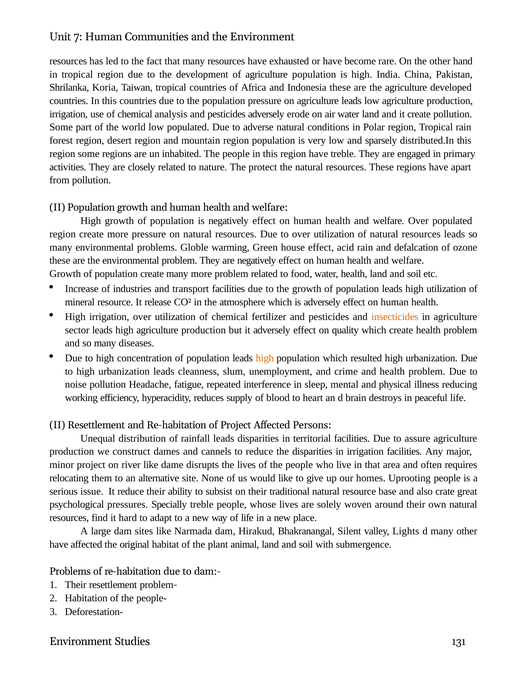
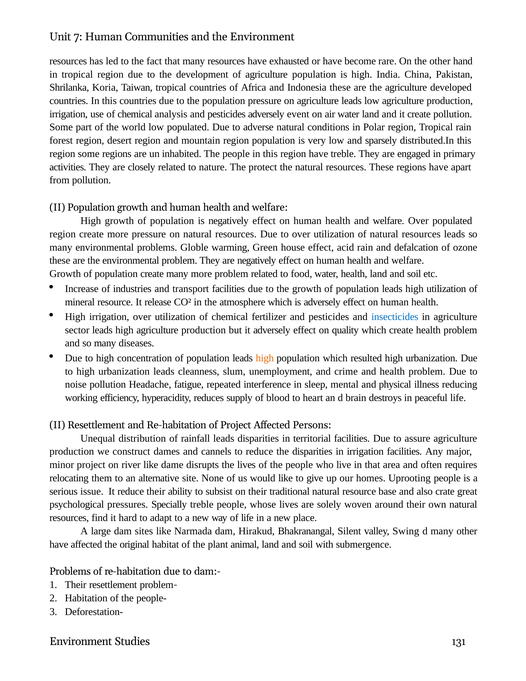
erode: erode -> event
insecticides colour: orange -> blue
Lights: Lights -> Swing
